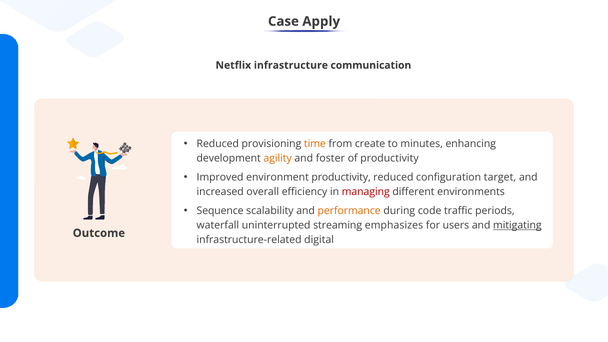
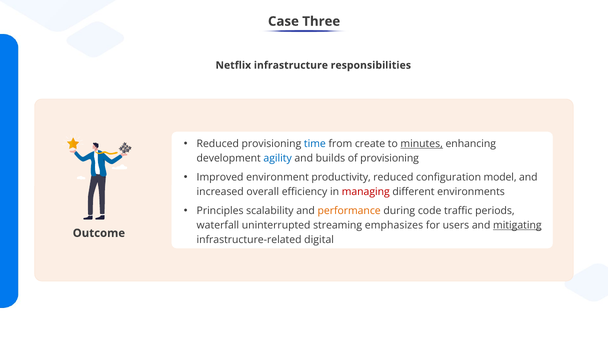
Apply: Apply -> Three
communication: communication -> responsibilities
time colour: orange -> blue
minutes underline: none -> present
agility colour: orange -> blue
foster: foster -> builds
of productivity: productivity -> provisioning
target: target -> model
Sequence: Sequence -> Principles
